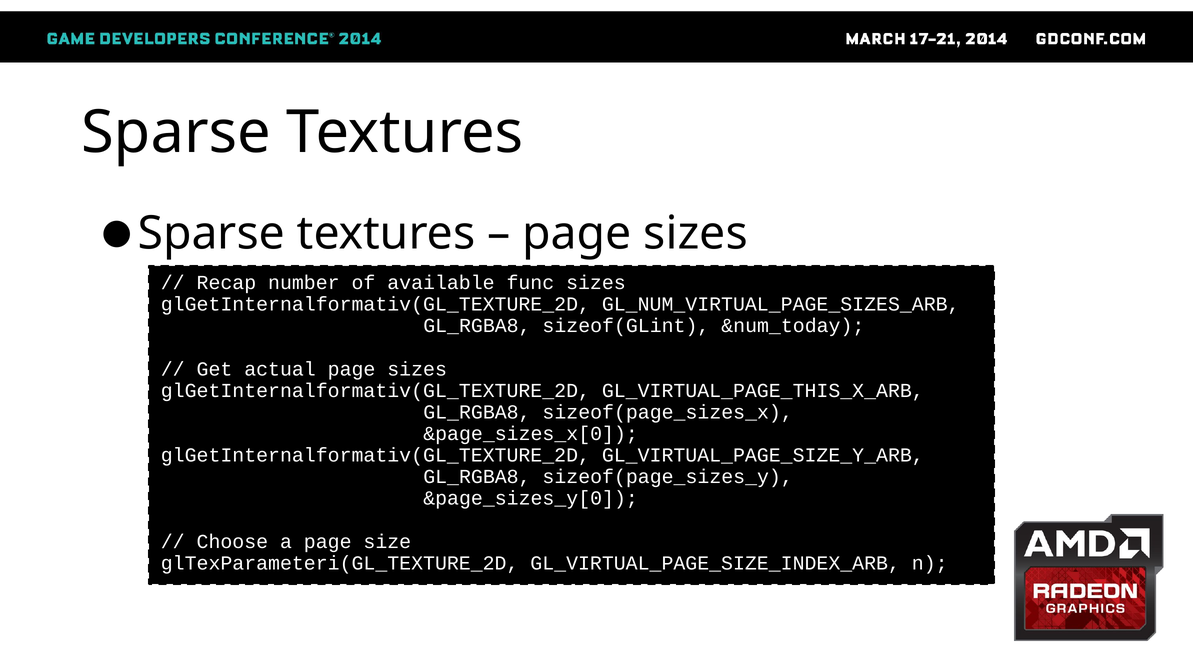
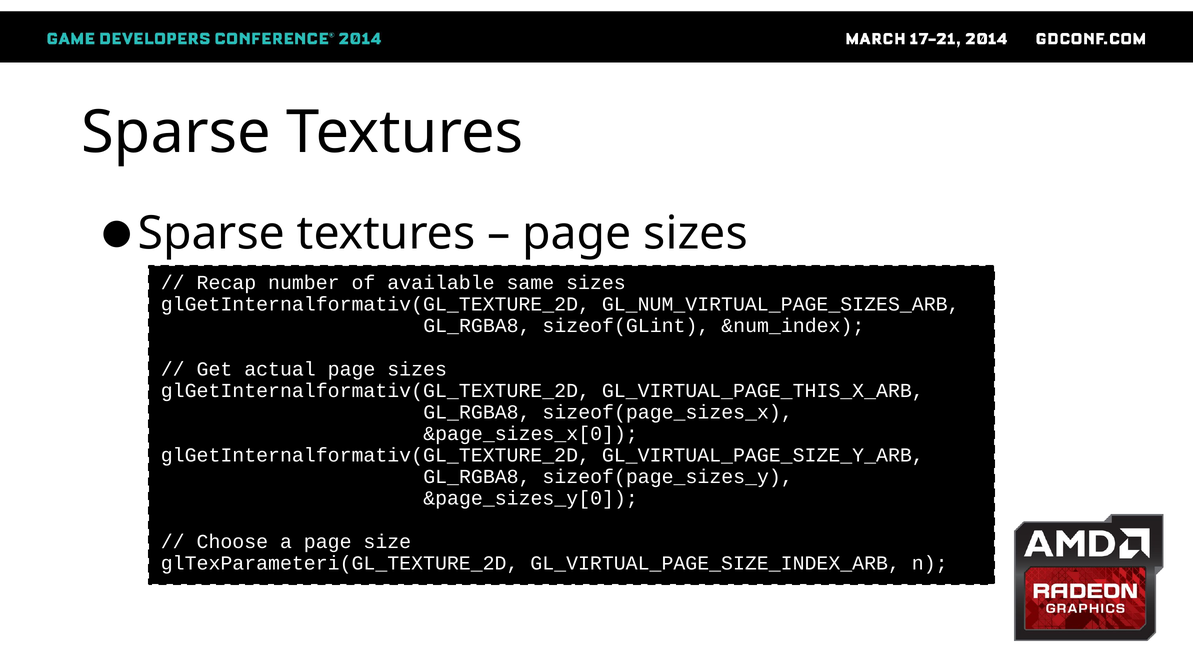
func: func -> same
&num_today: &num_today -> &num_index
